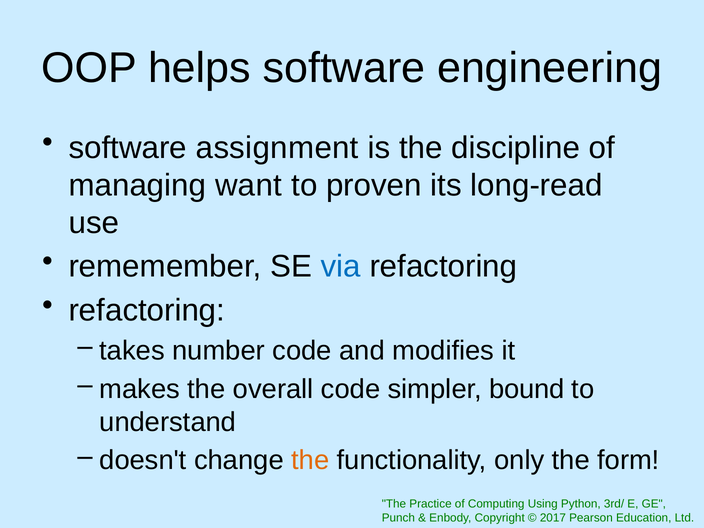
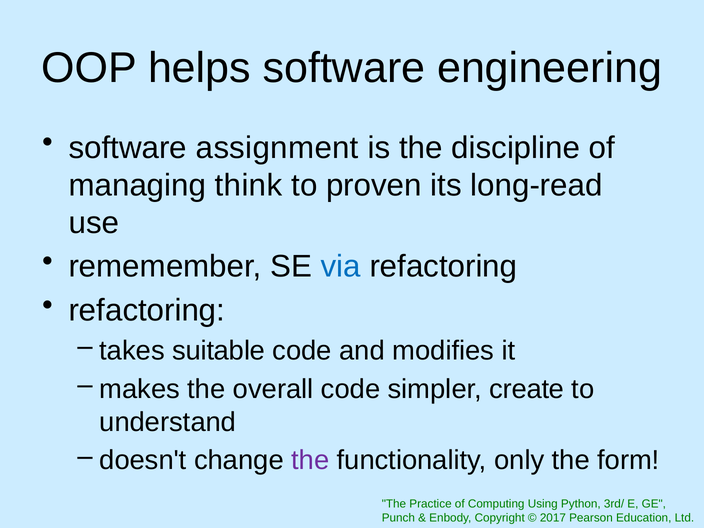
want: want -> think
number: number -> suitable
bound: bound -> create
the at (310, 460) colour: orange -> purple
